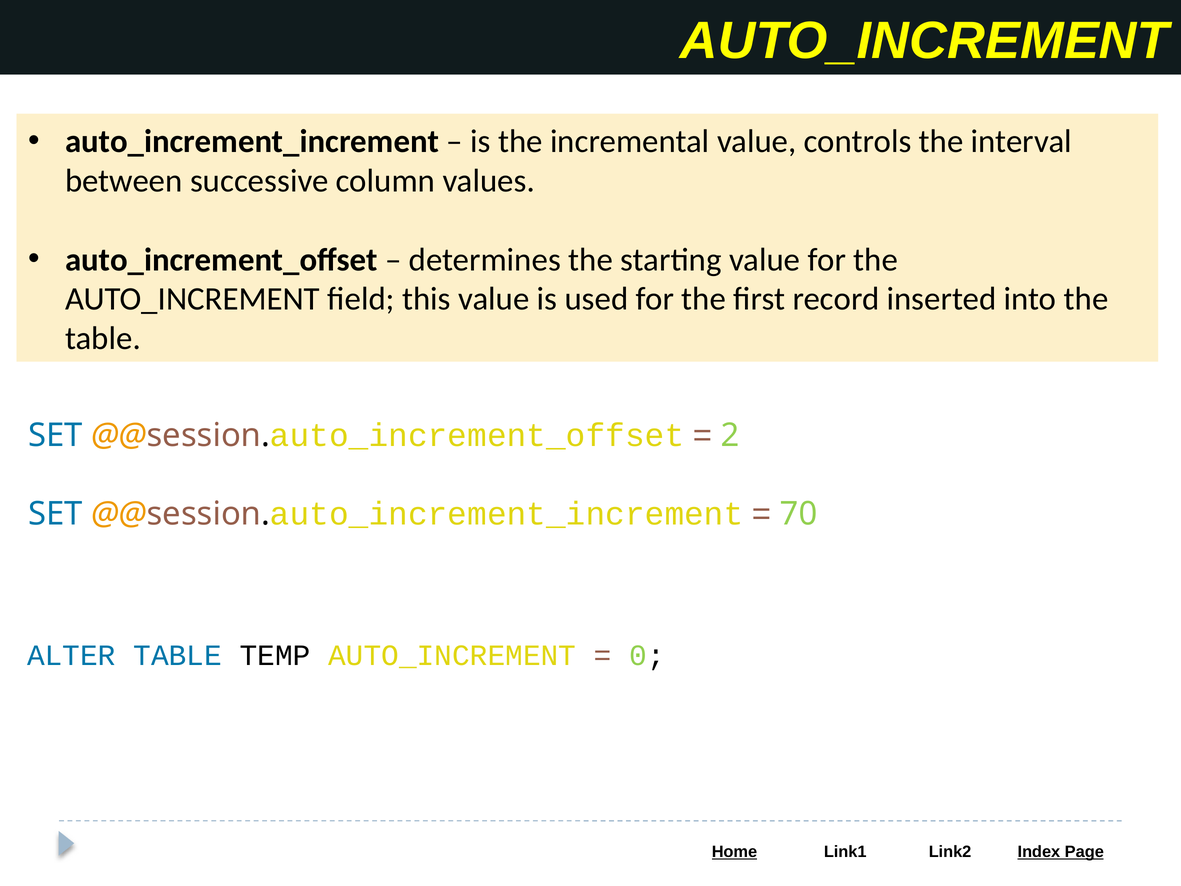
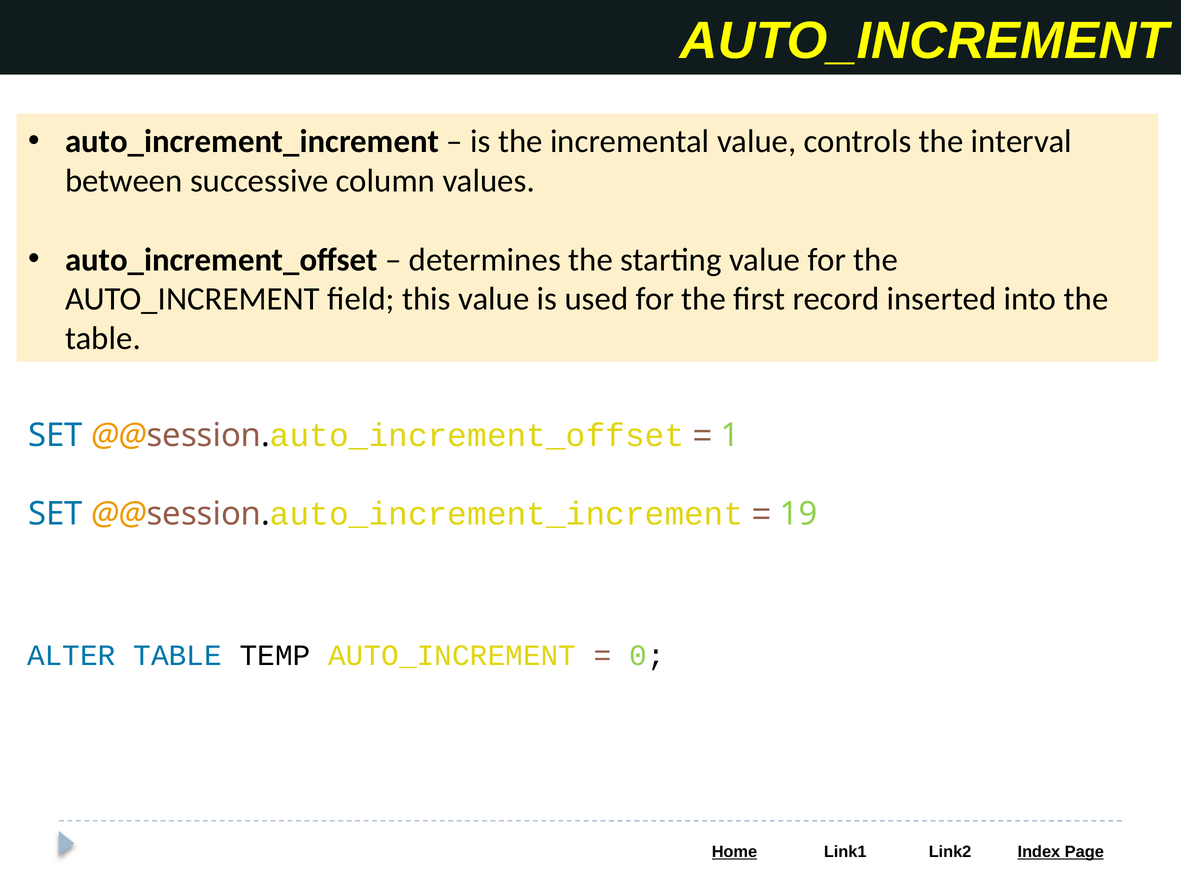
2: 2 -> 1
70: 70 -> 19
